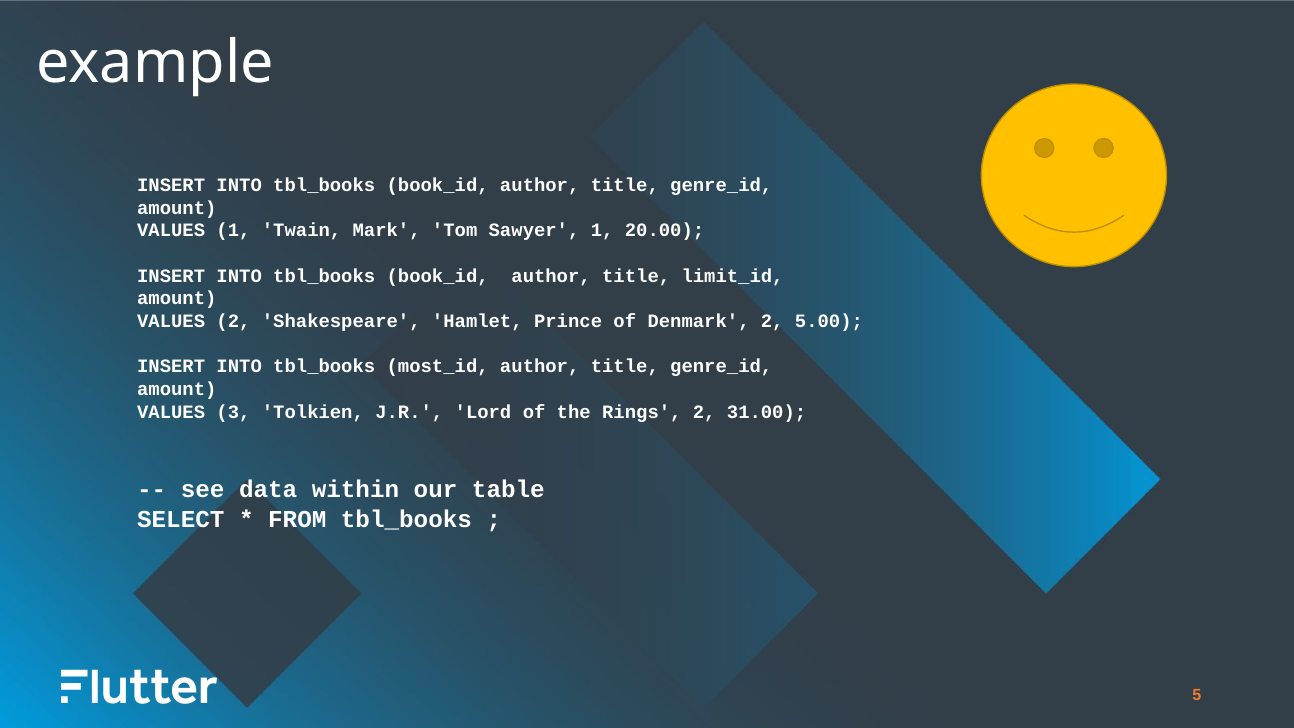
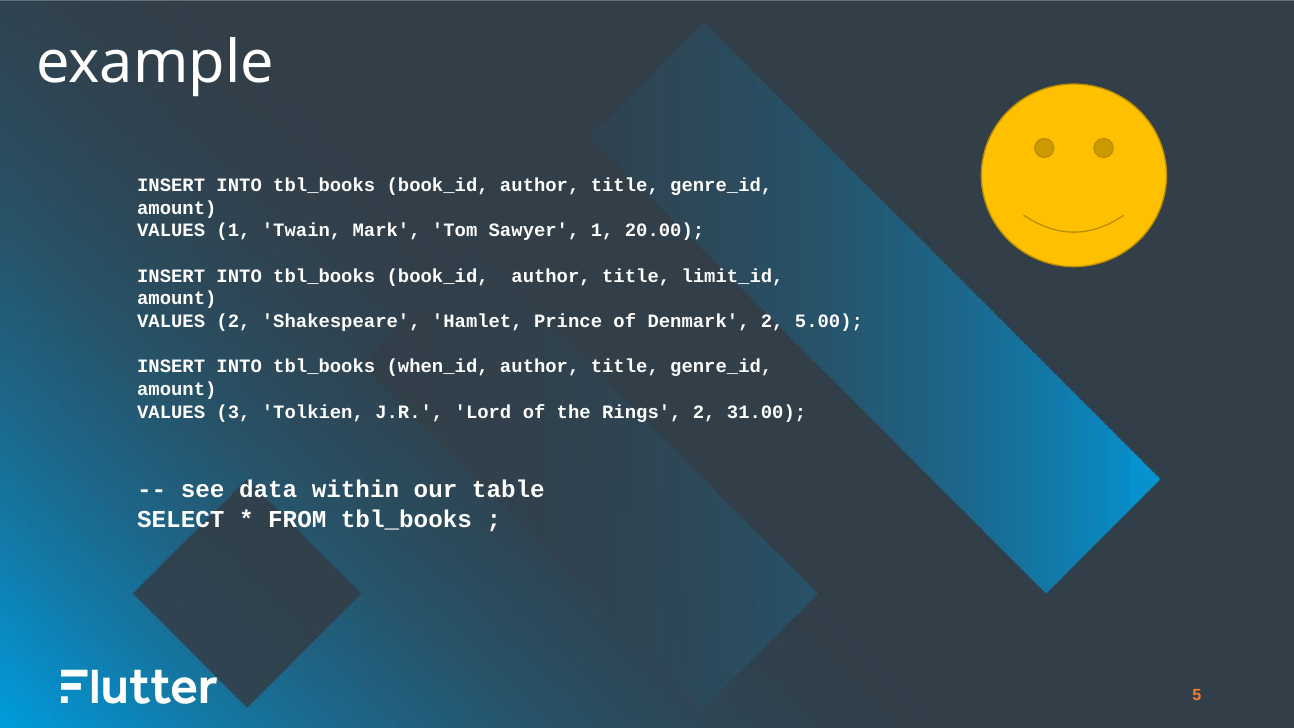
most_id: most_id -> when_id
